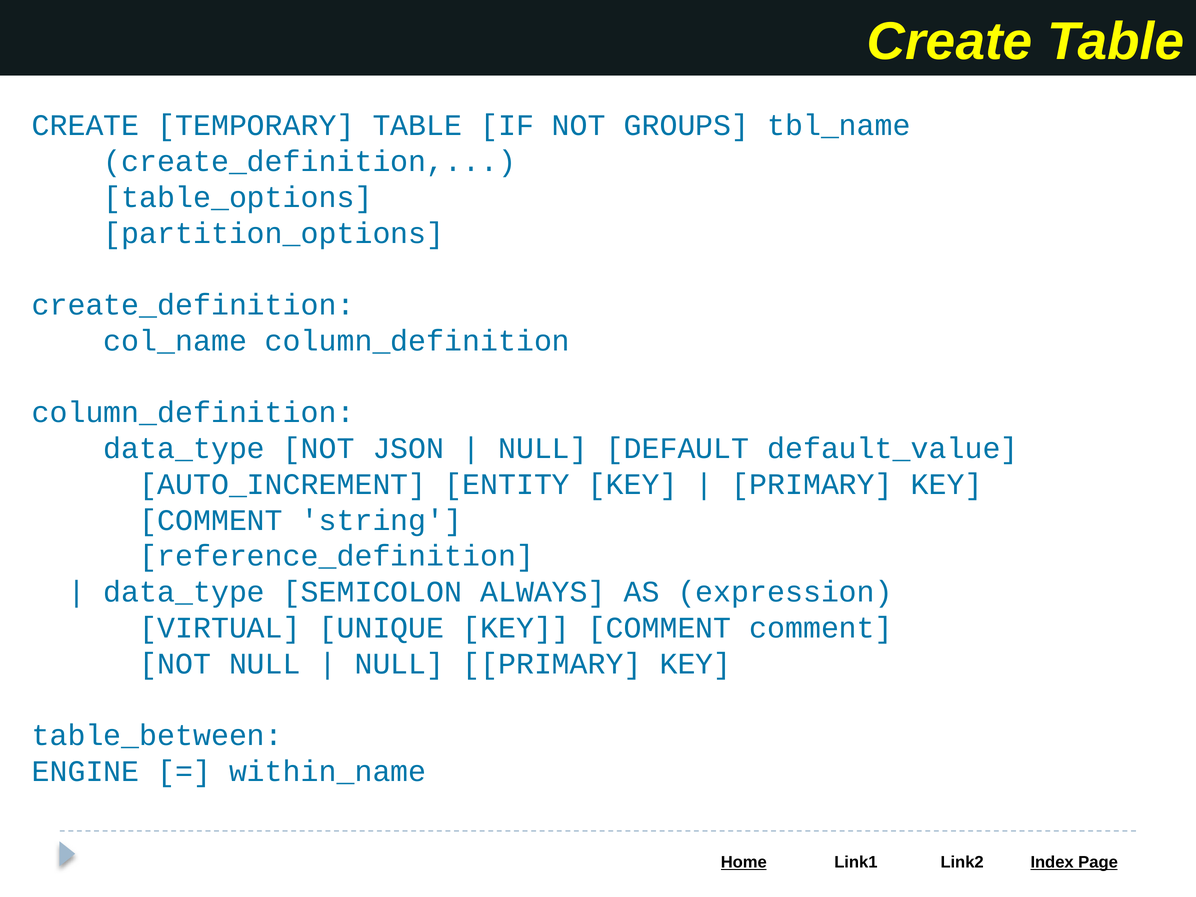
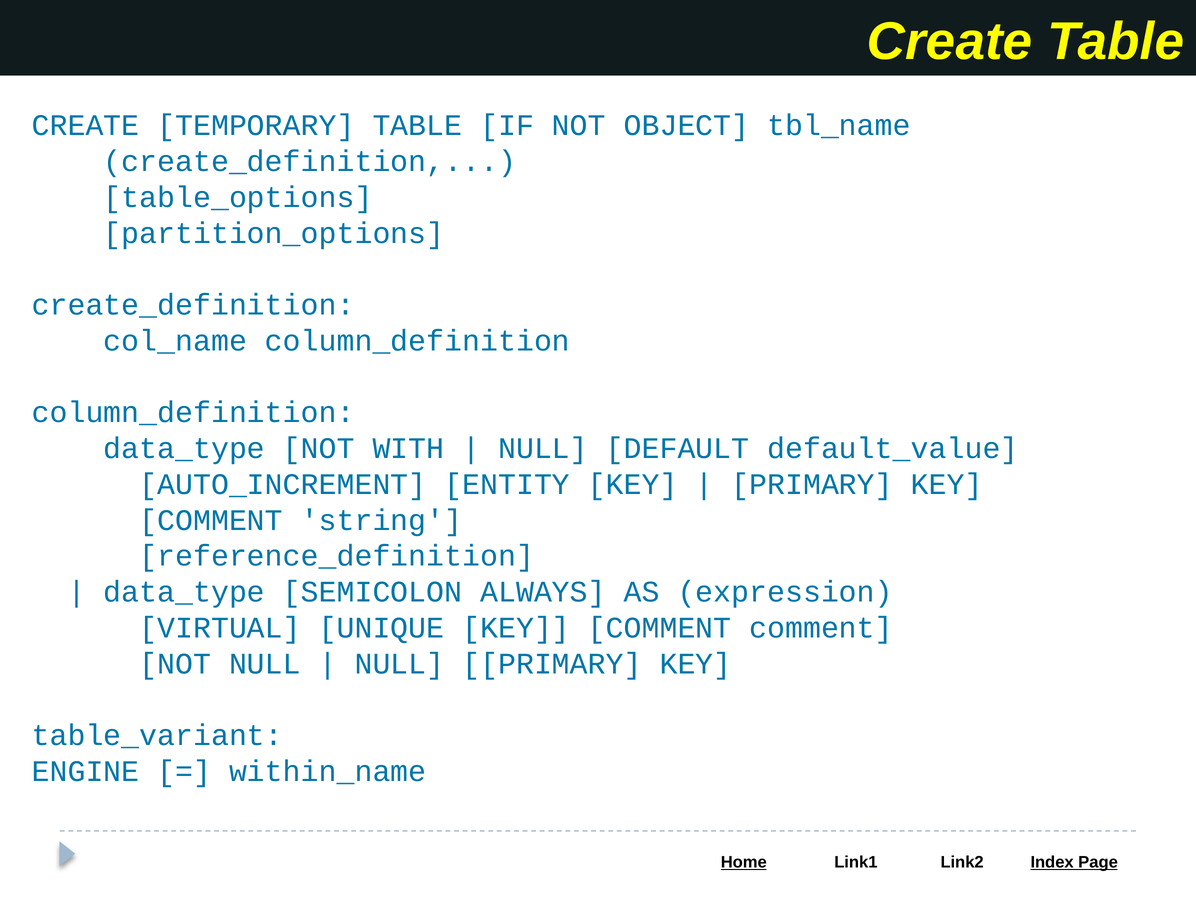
GROUPS: GROUPS -> OBJECT
JSON: JSON -> WITH
table_between: table_between -> table_variant
